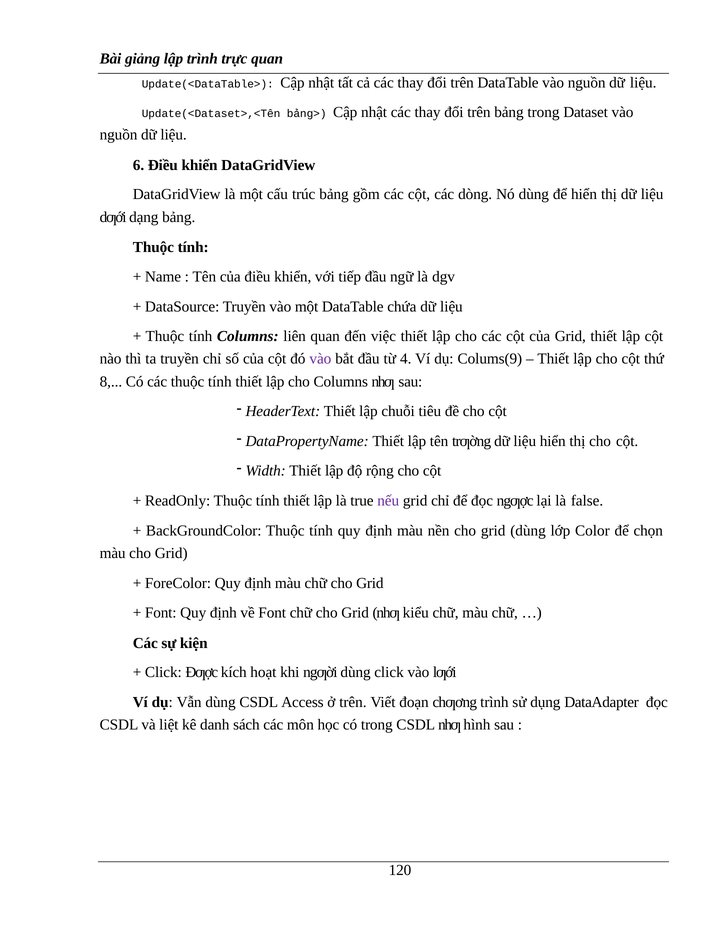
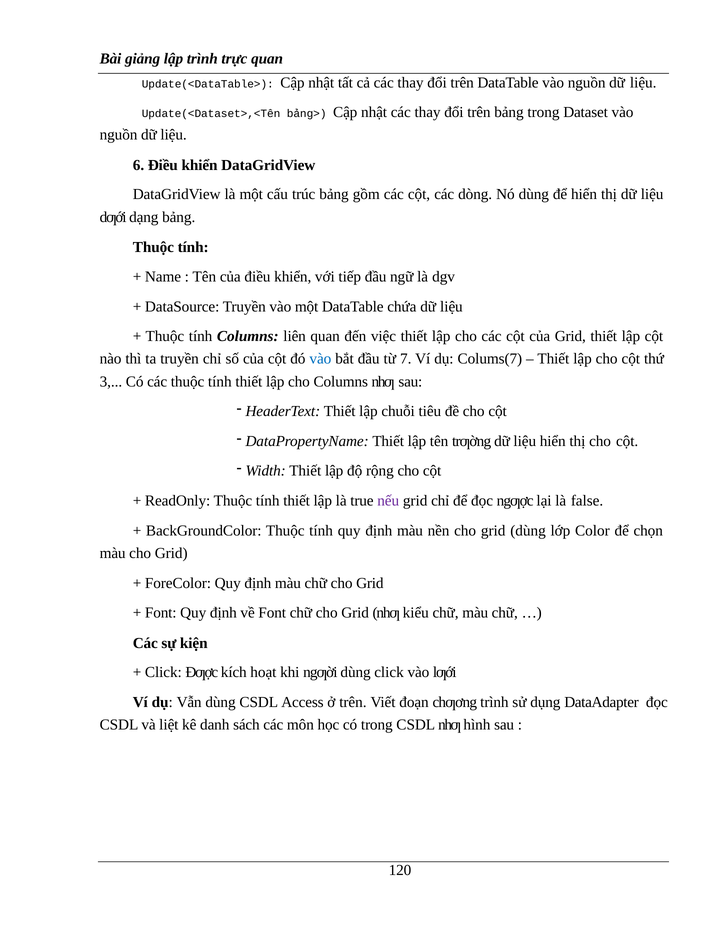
vào at (320, 359) colour: purple -> blue
4: 4 -> 7
Colums(9: Colums(9 -> Colums(7
8: 8 -> 3
